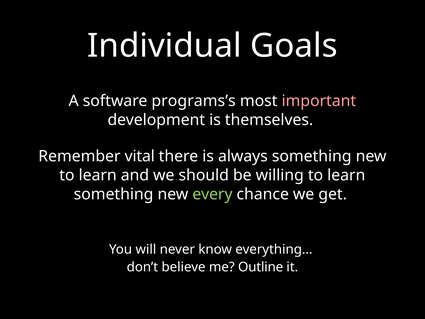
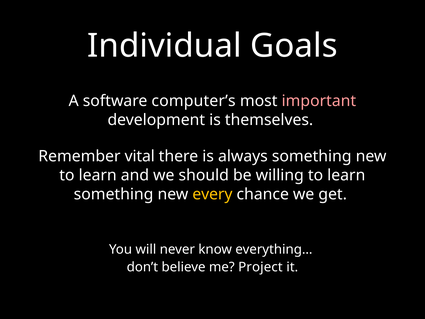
programs’s: programs’s -> computer’s
every colour: light green -> yellow
Outline: Outline -> Project
